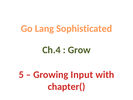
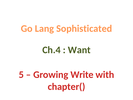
Grow: Grow -> Want
Input: Input -> Write
